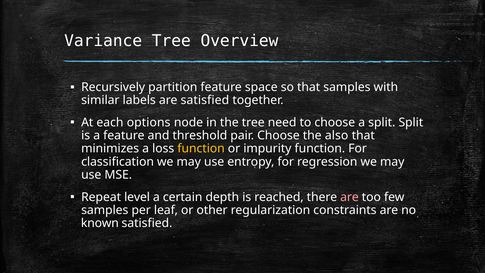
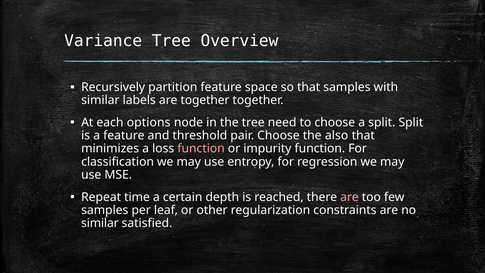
are satisfied: satisfied -> together
function at (201, 149) colour: yellow -> pink
level: level -> time
known at (100, 223): known -> similar
